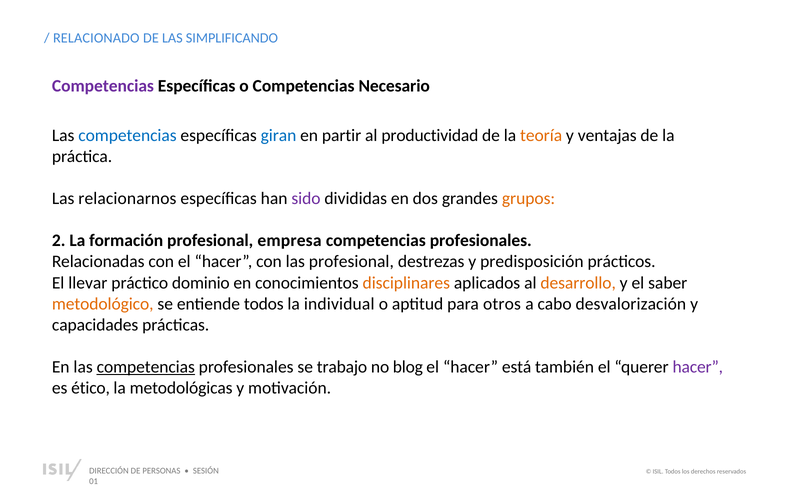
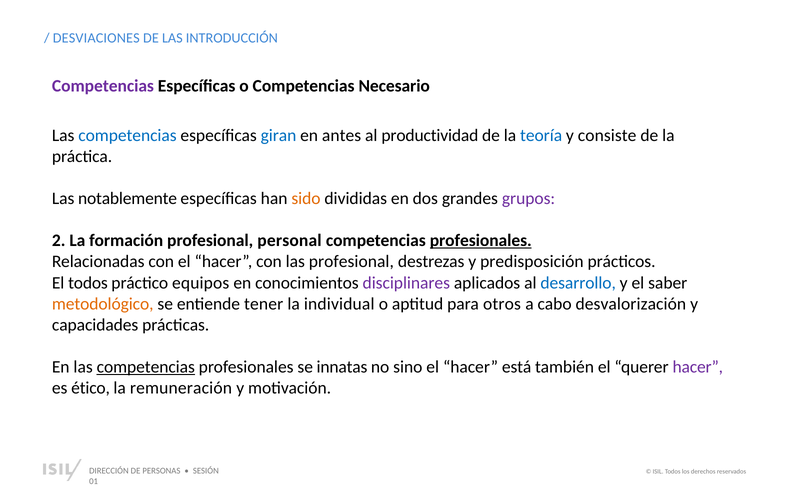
RELACIONADO: RELACIONADO -> DESVIACIONES
SIMPLIFICANDO: SIMPLIFICANDO -> INTRODUCCIÓN
partir: partir -> antes
teoría colour: orange -> blue
ventajas: ventajas -> consiste
relacionarnos: relacionarnos -> notablemente
sido colour: purple -> orange
grupos colour: orange -> purple
empresa: empresa -> personal
profesionales at (481, 240) underline: none -> present
El llevar: llevar -> todos
dominio: dominio -> equipos
disciplinares colour: orange -> purple
desarrollo colour: orange -> blue
entiende todos: todos -> tener
trabajo: trabajo -> innatas
blog: blog -> sino
metodológicas: metodológicas -> remuneración
